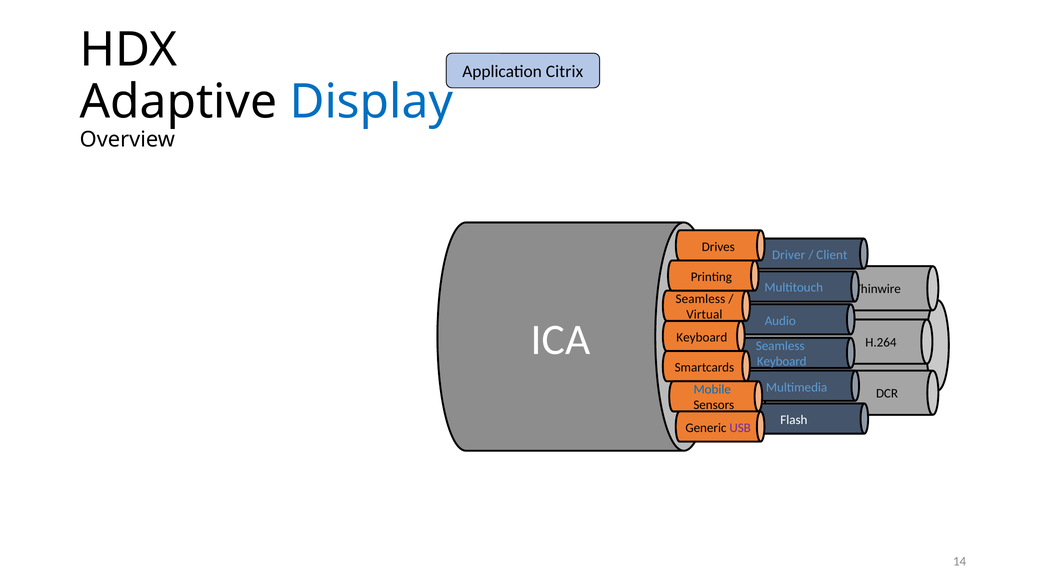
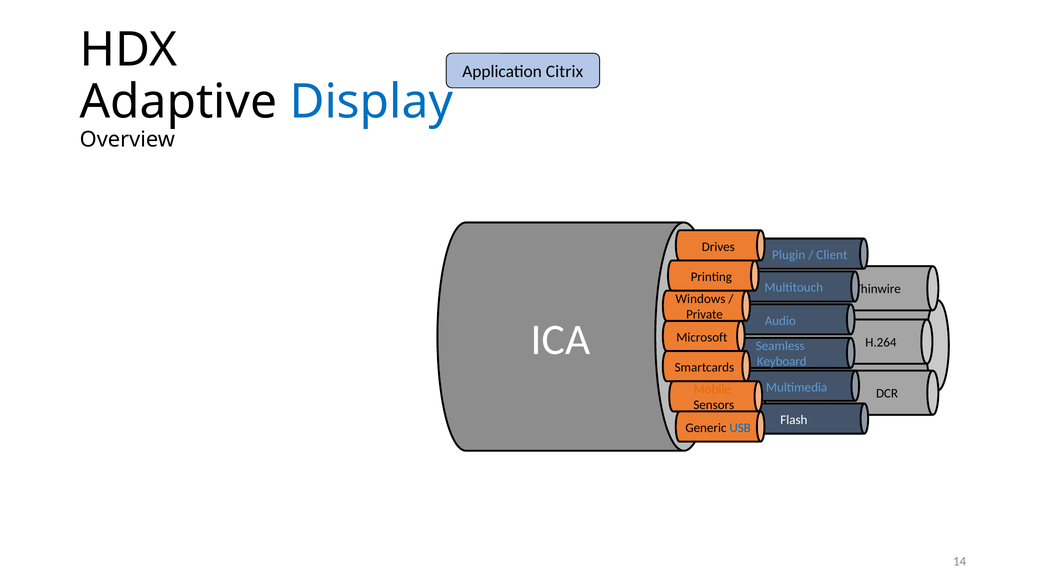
Driver: Driver -> Plugin
Seamless at (700, 299): Seamless -> Windows
Virtual: Virtual -> Private
ICA Keyboard: Keyboard -> Microsoft
Mobile colour: blue -> orange
USB colour: purple -> blue
